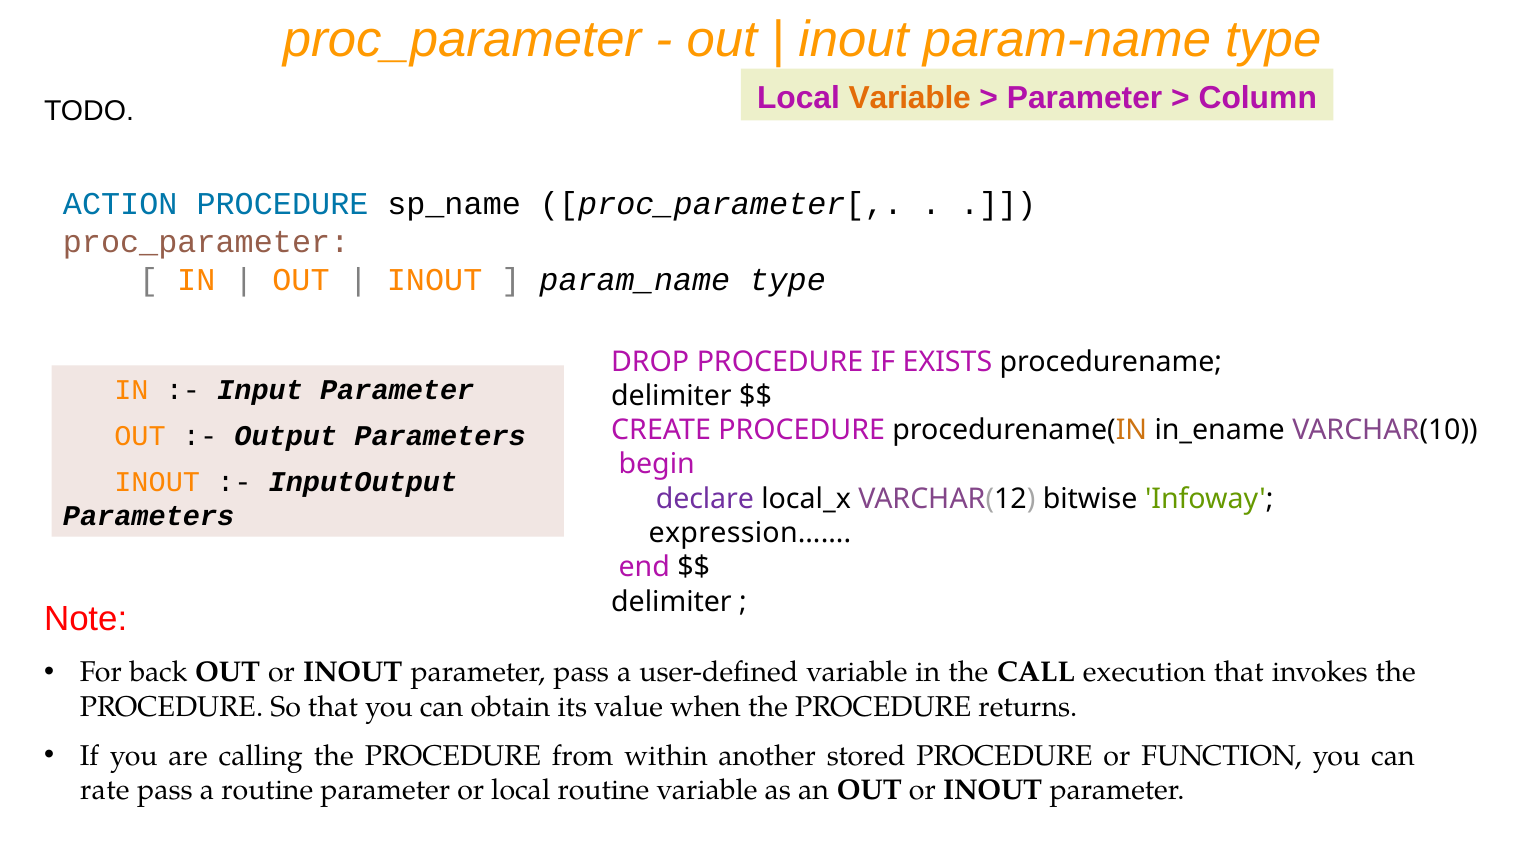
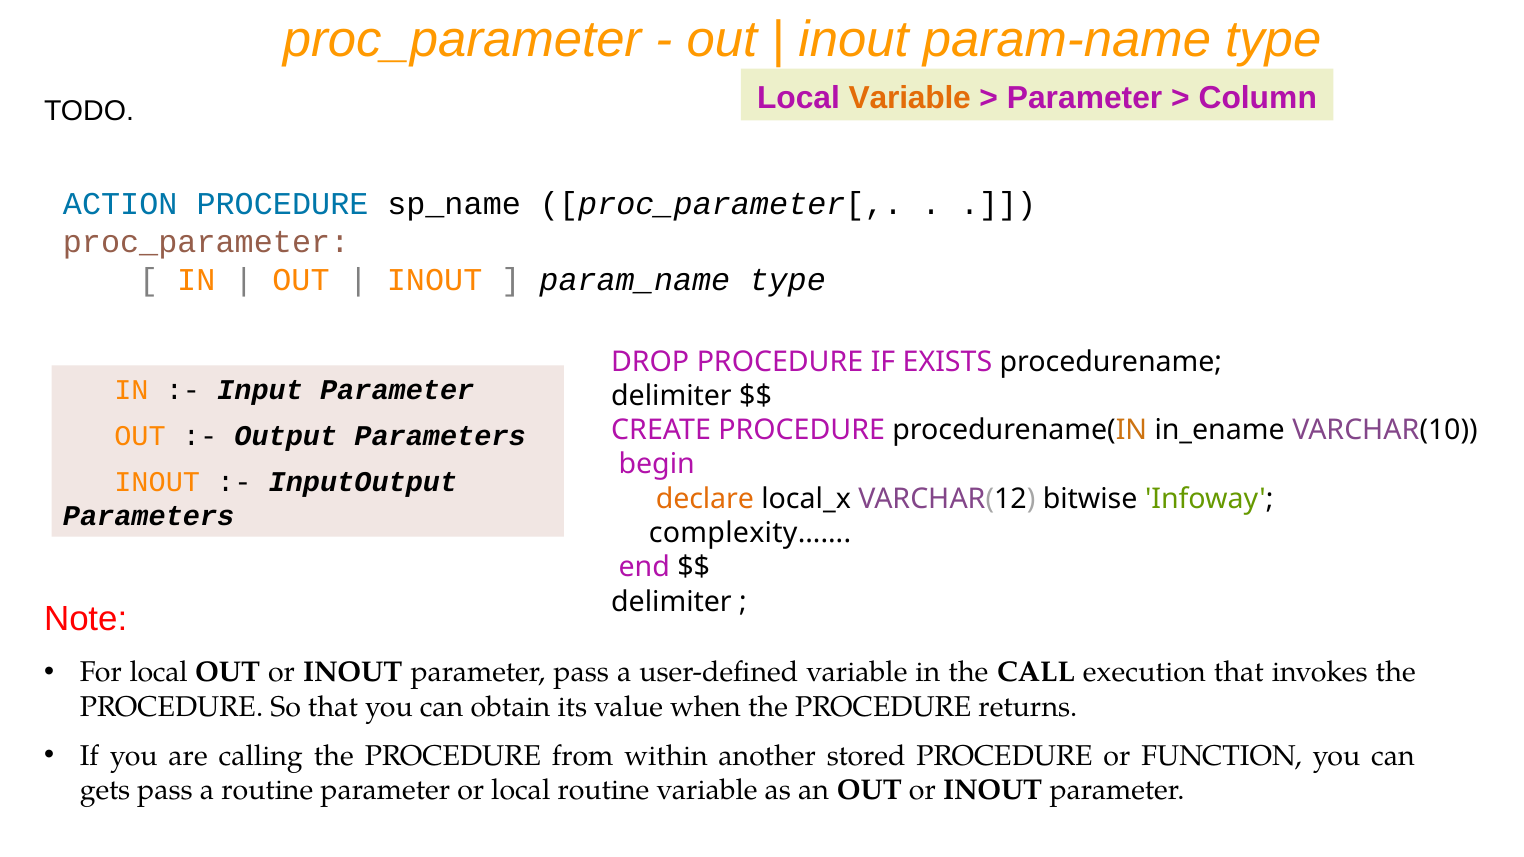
declare colour: purple -> orange
expression……: expression…… -> complexity……
For back: back -> local
rate: rate -> gets
